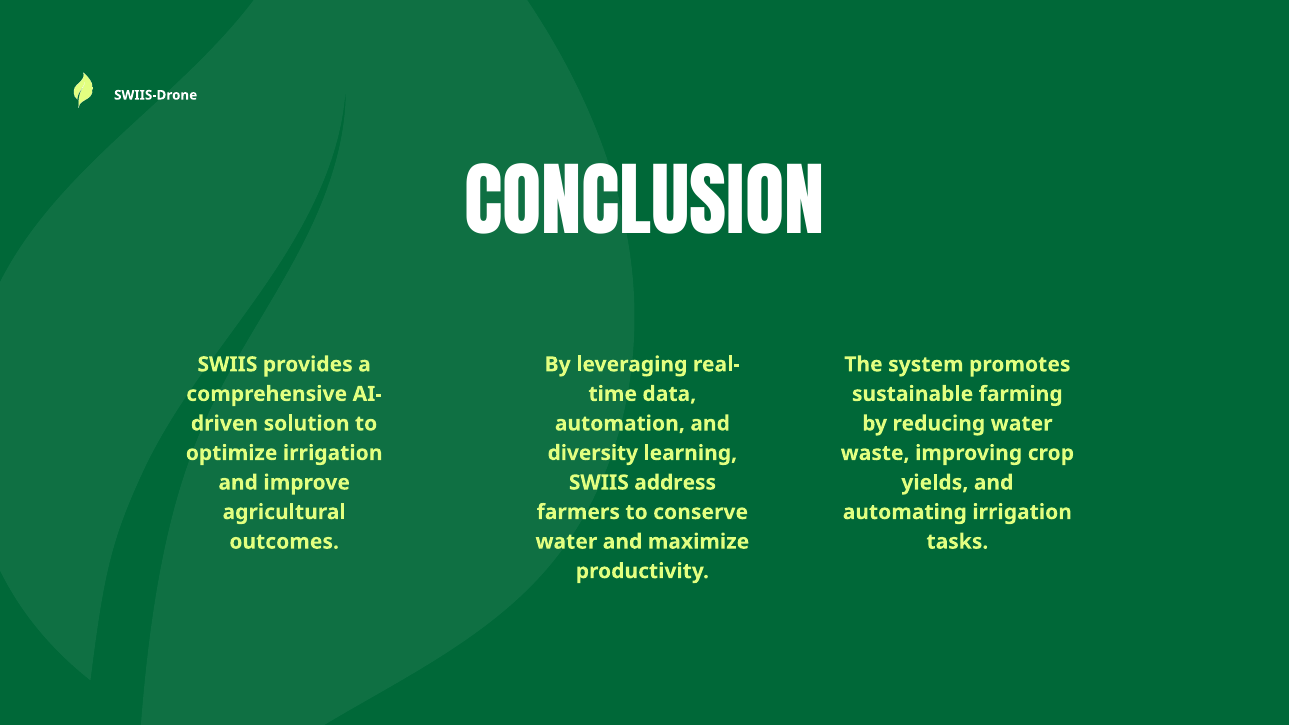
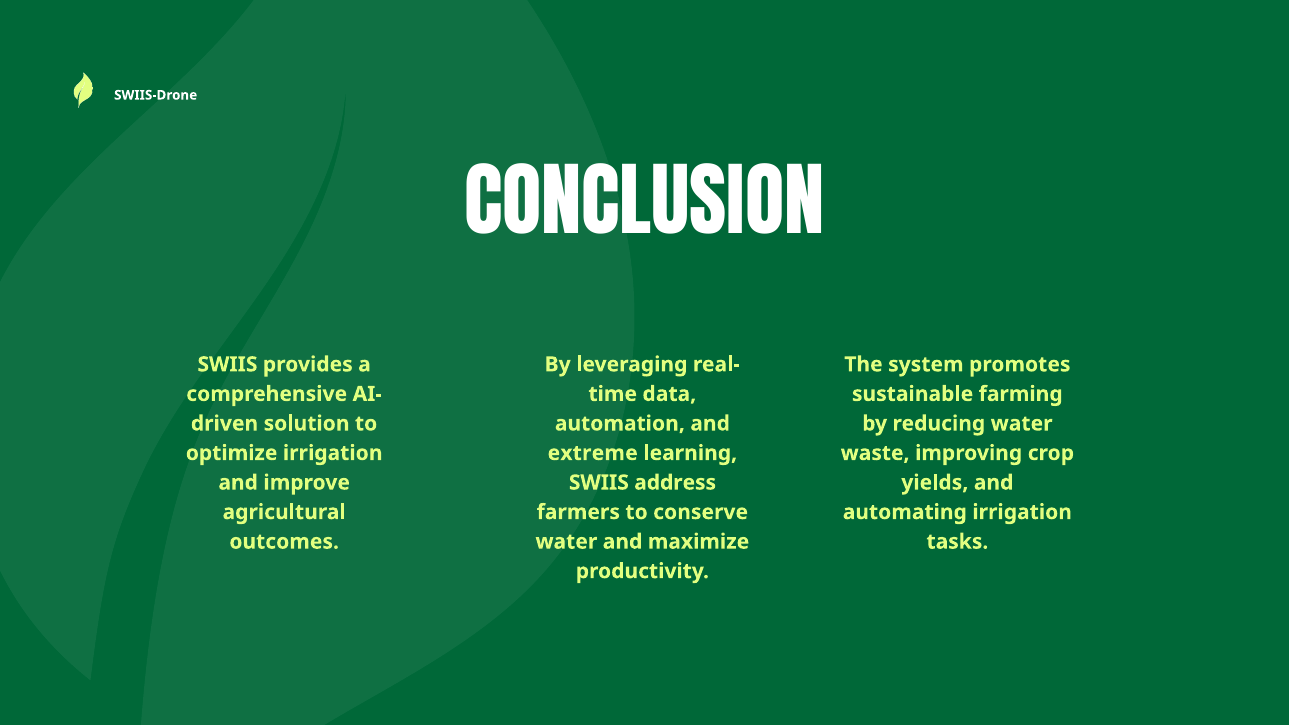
diversity: diversity -> extreme
